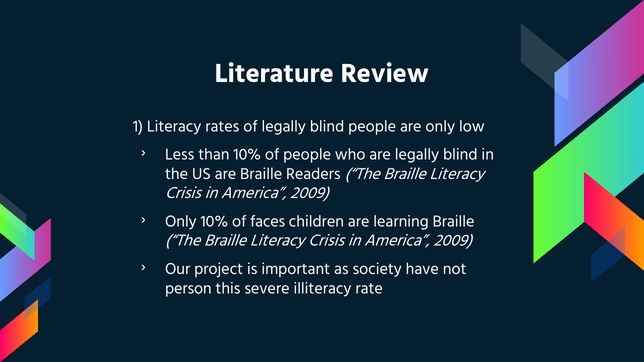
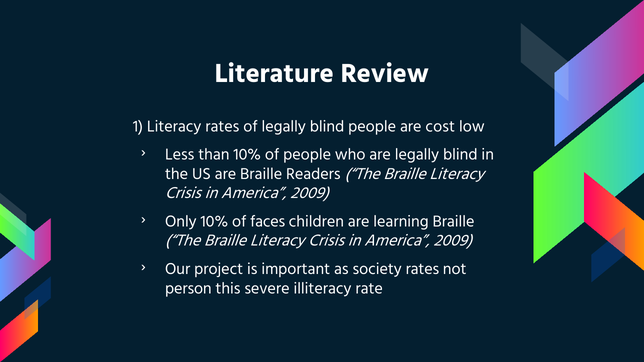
are only: only -> cost
society have: have -> rates
